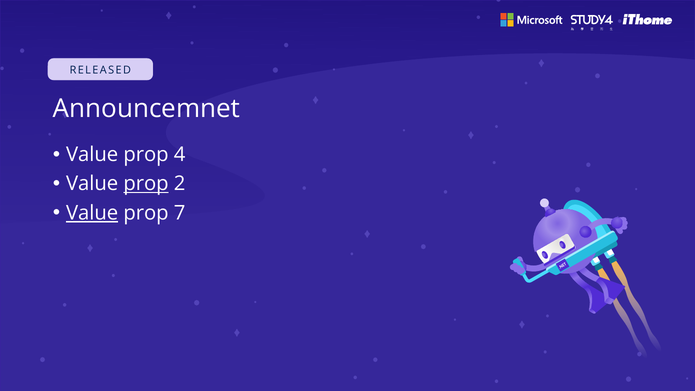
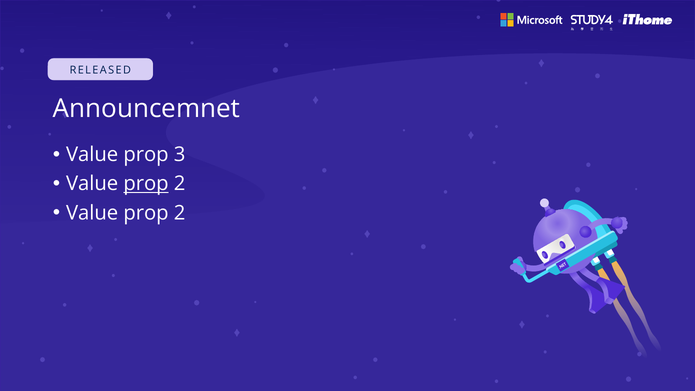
4: 4 -> 3
Value at (92, 213) underline: present -> none
7 at (180, 213): 7 -> 2
